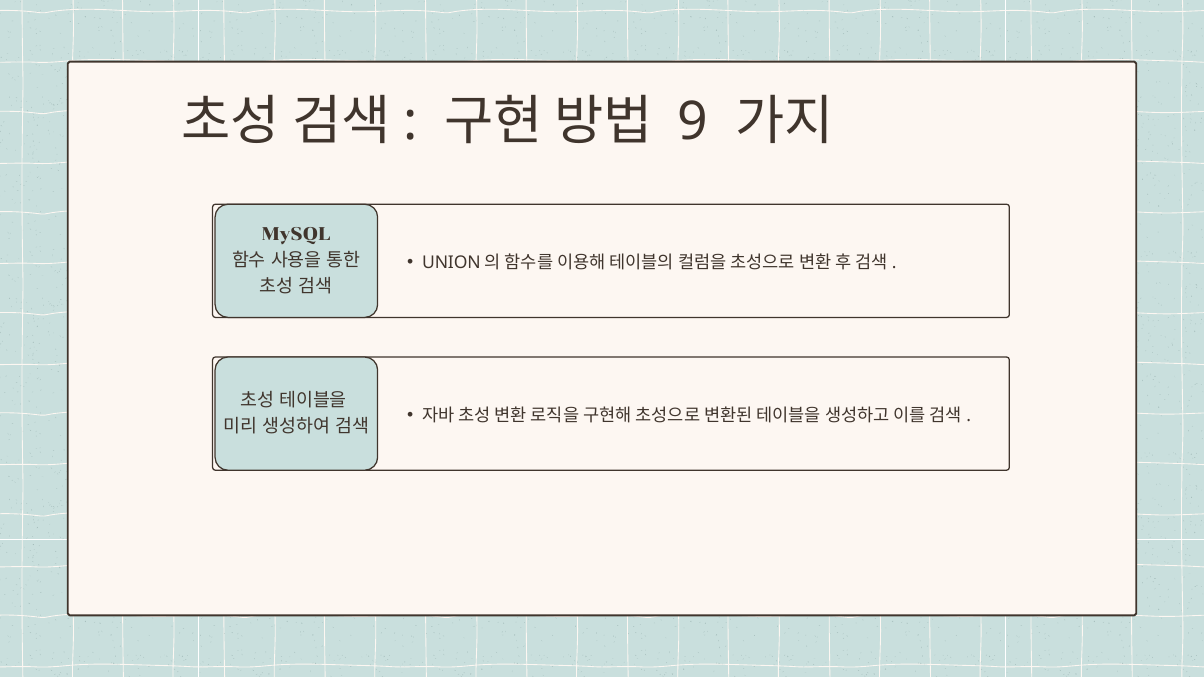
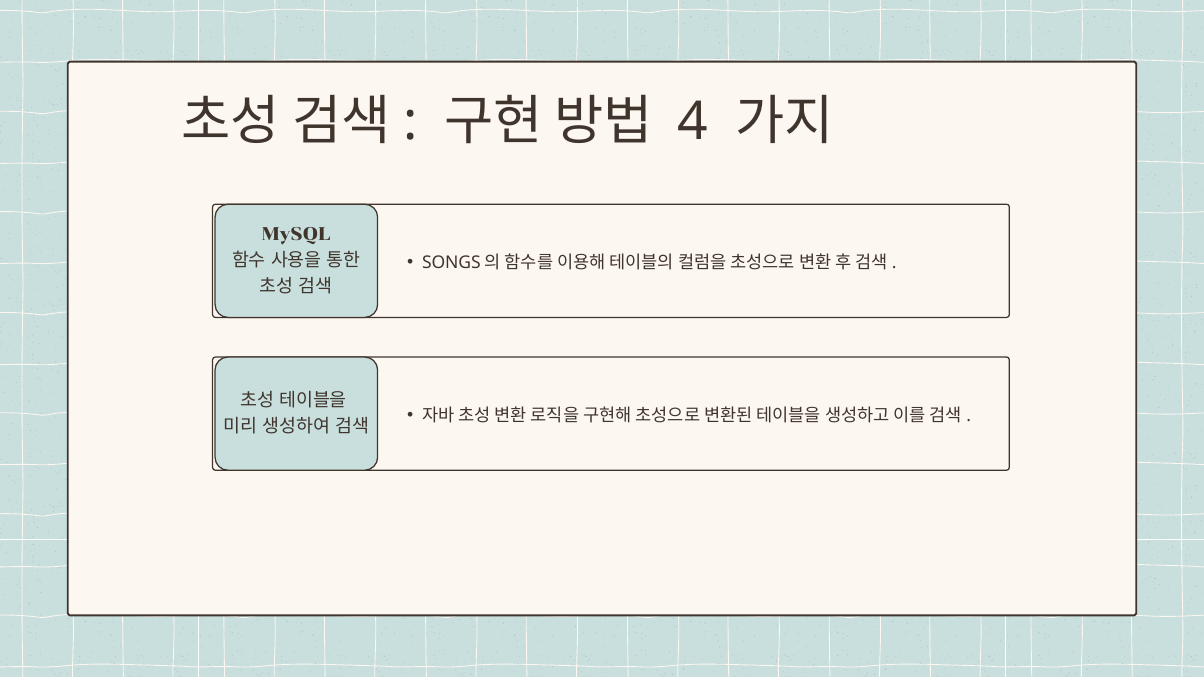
9: 9 -> 4
UNION: UNION -> SONGS
